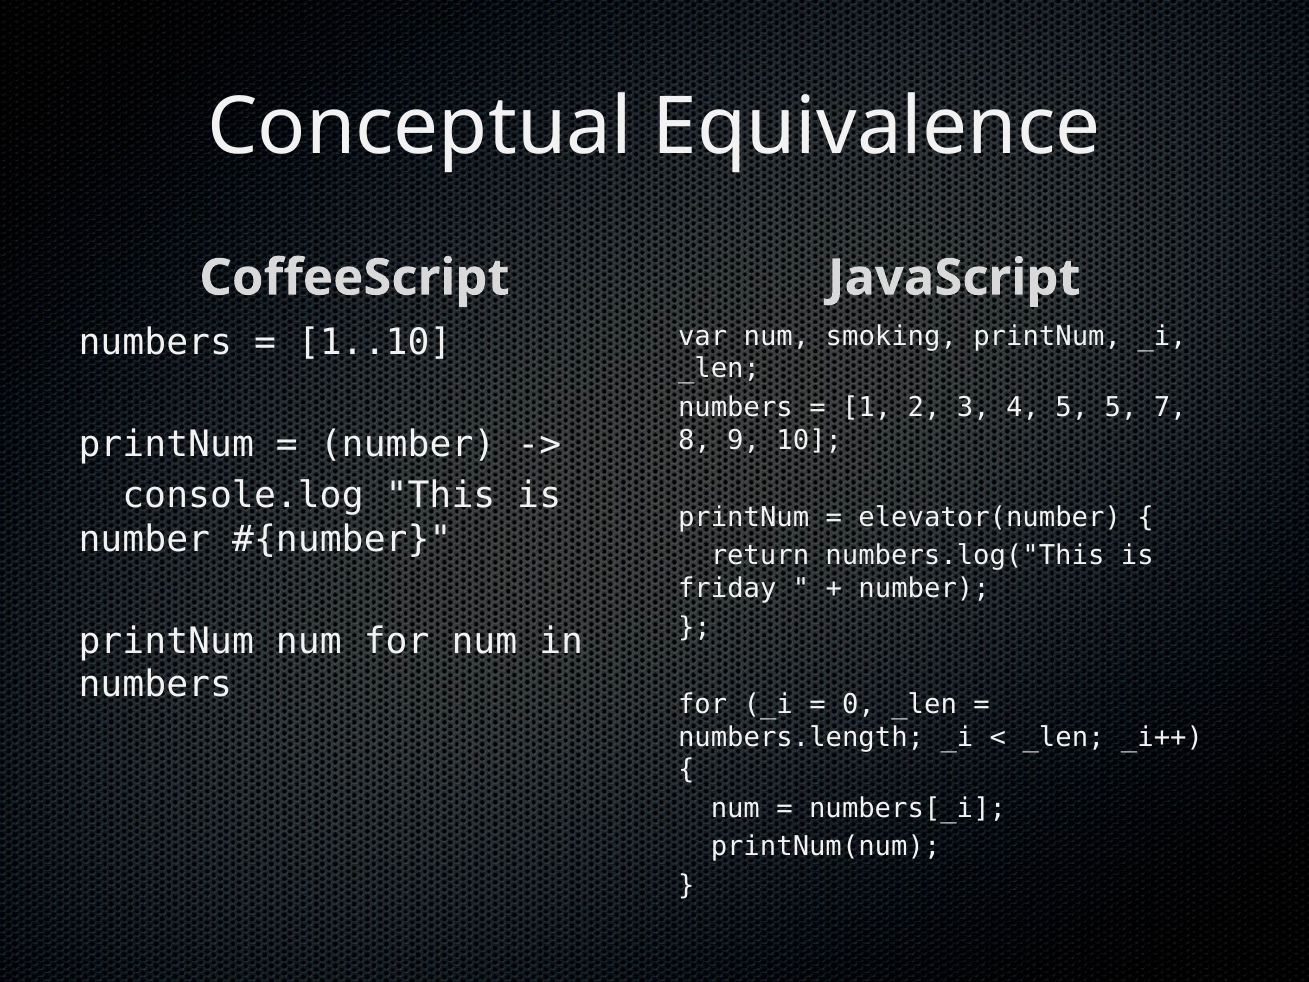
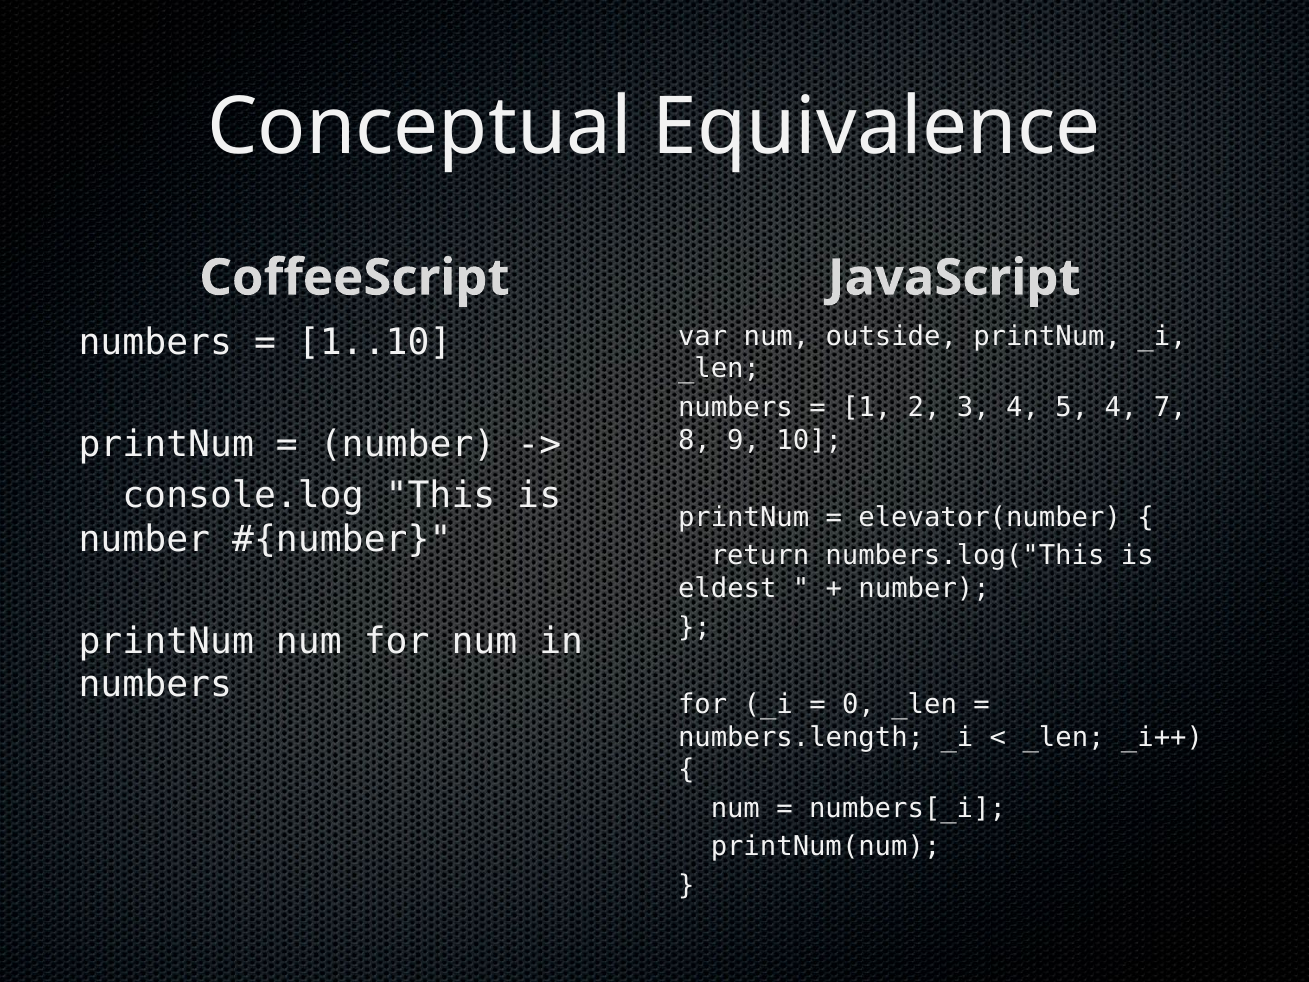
smoking: smoking -> outside
5 5: 5 -> 4
friday: friday -> eldest
